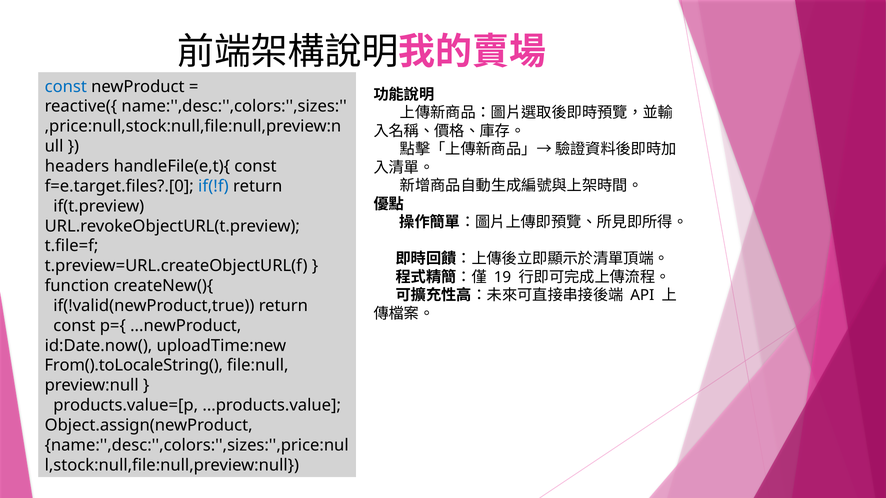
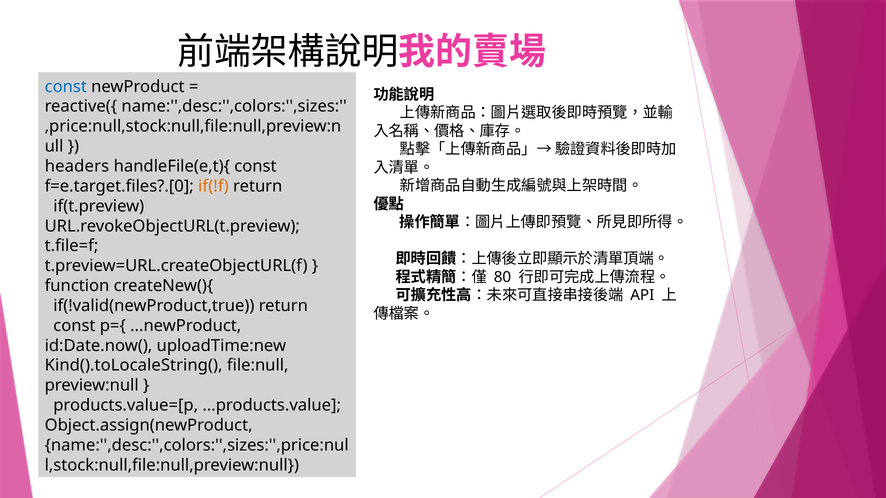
if(!f colour: blue -> orange
19: 19 -> 80
From().toLocaleString(: From().toLocaleString( -> Kind().toLocaleString(
